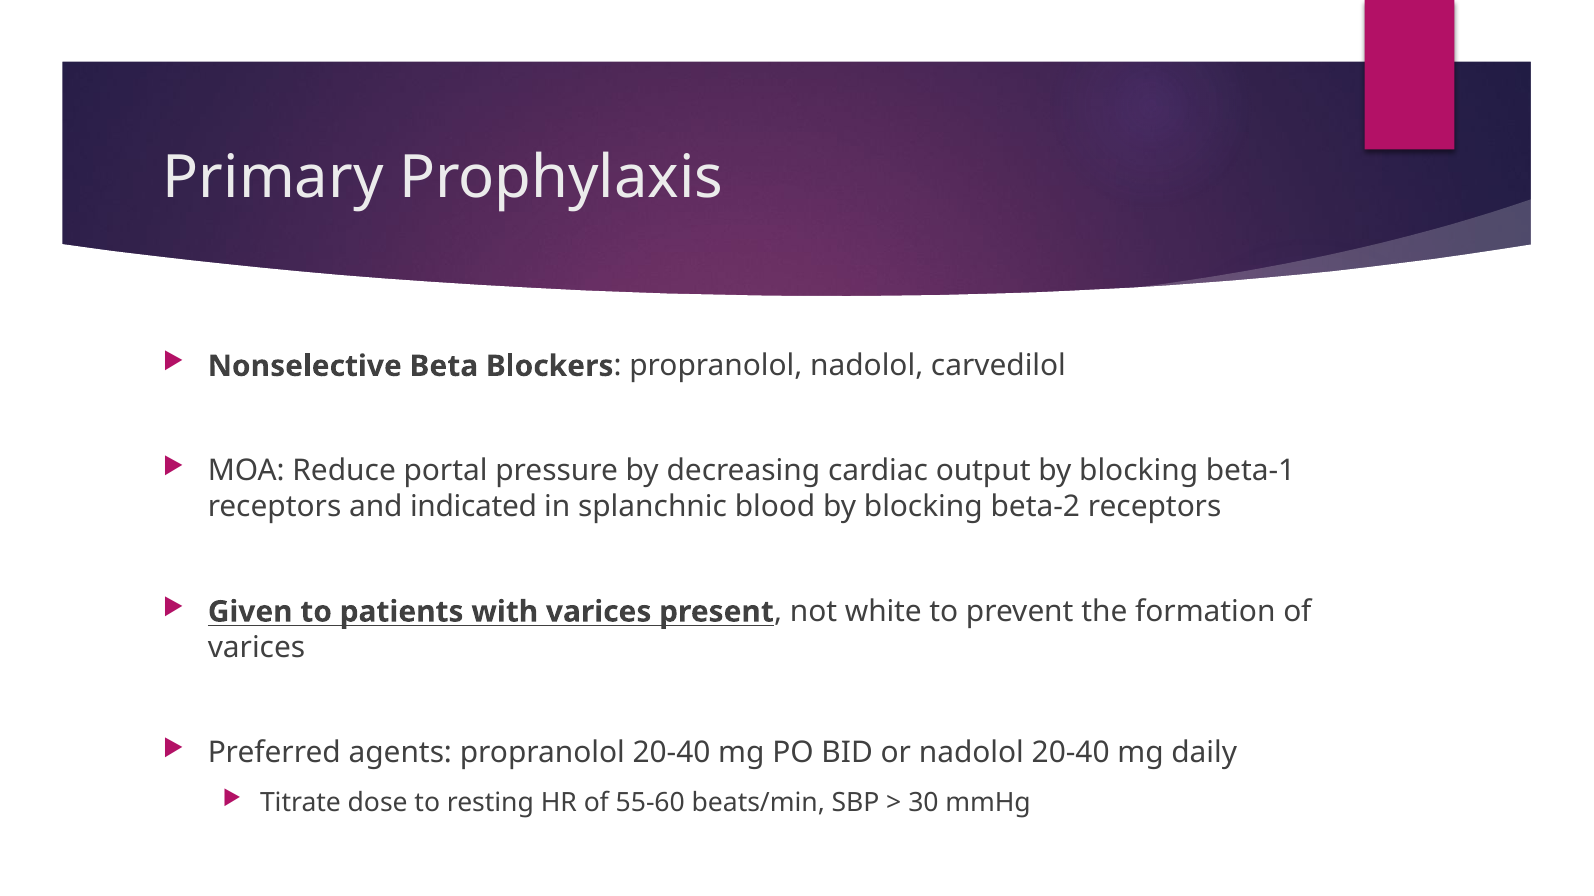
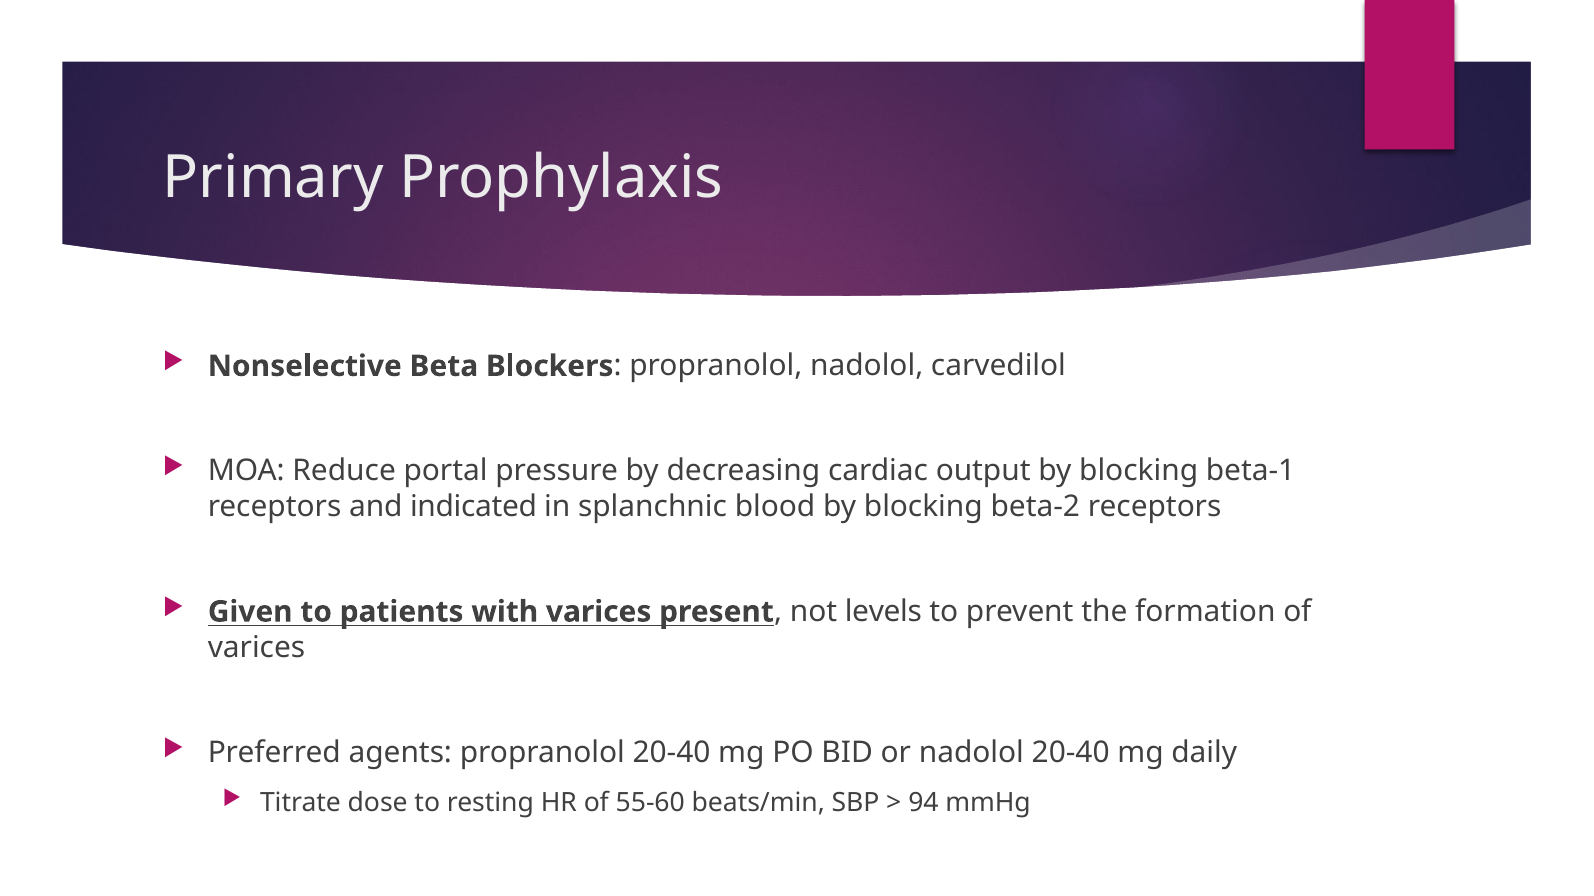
white: white -> levels
30: 30 -> 94
